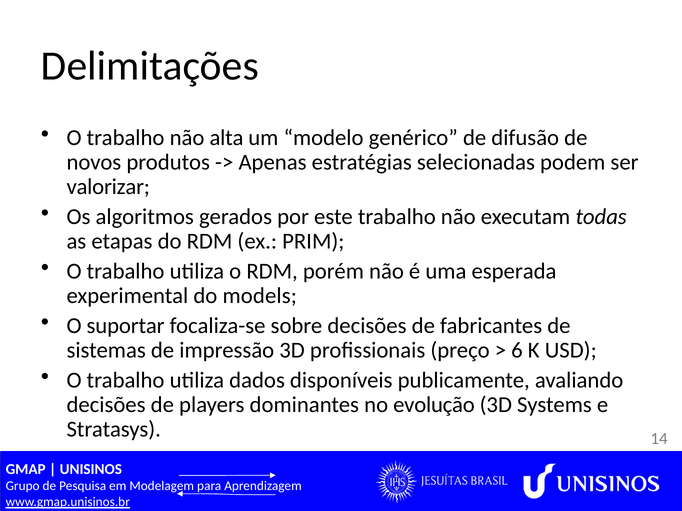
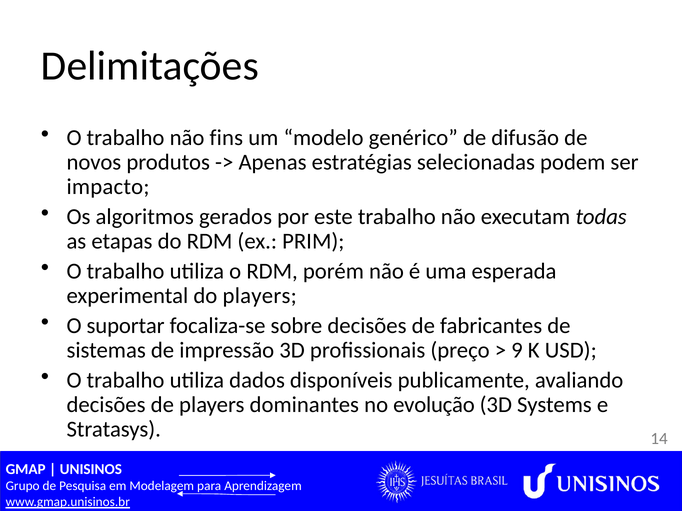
alta: alta -> fins
valorizar: valorizar -> impacto
do models: models -> players
6: 6 -> 9
